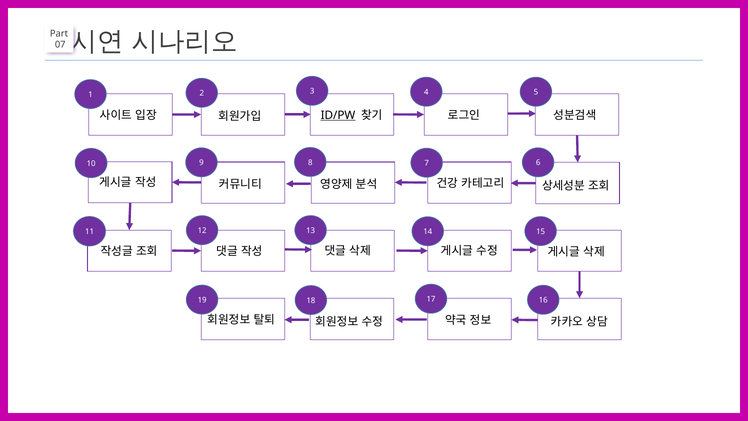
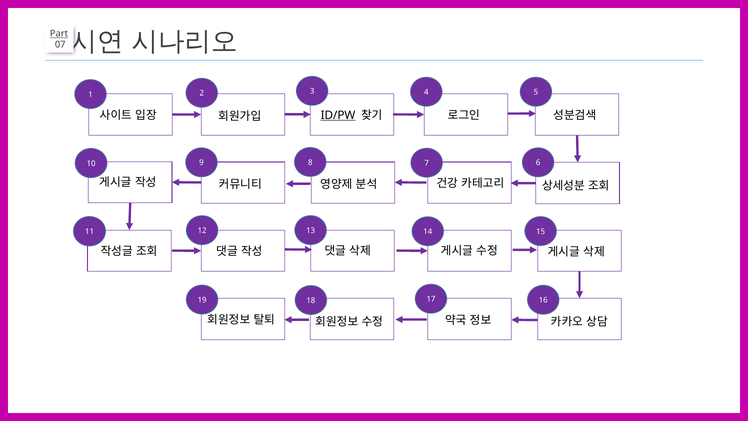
Part underline: none -> present
